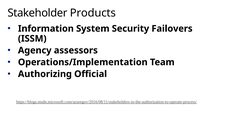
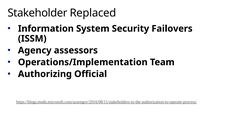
Products: Products -> Replaced
